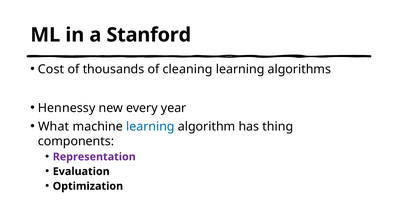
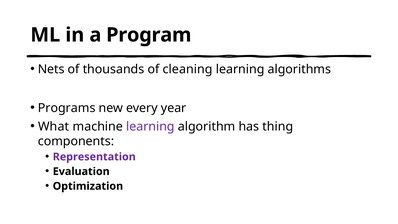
Stanford: Stanford -> Program
Cost: Cost -> Nets
Hennessy: Hennessy -> Programs
learning at (150, 126) colour: blue -> purple
